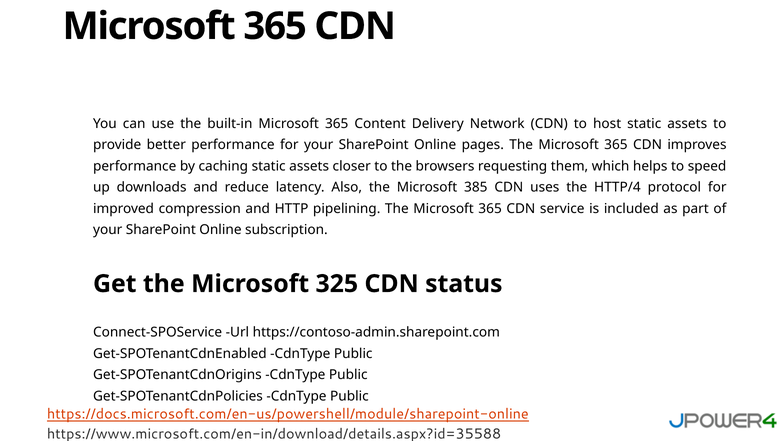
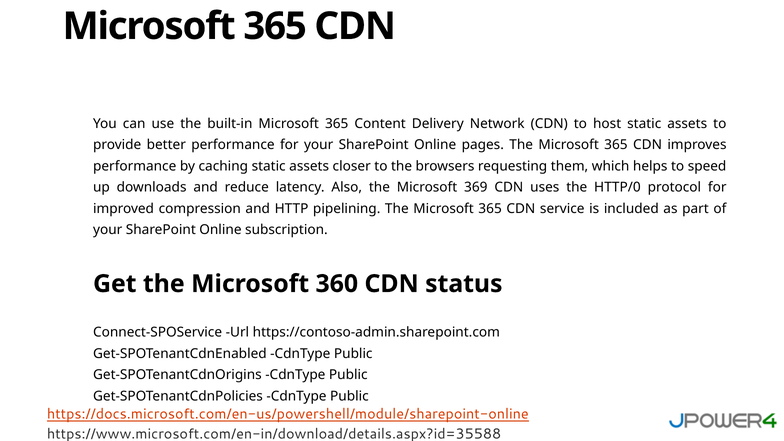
385: 385 -> 369
HTTP/4: HTTP/4 -> HTTP/0
325: 325 -> 360
